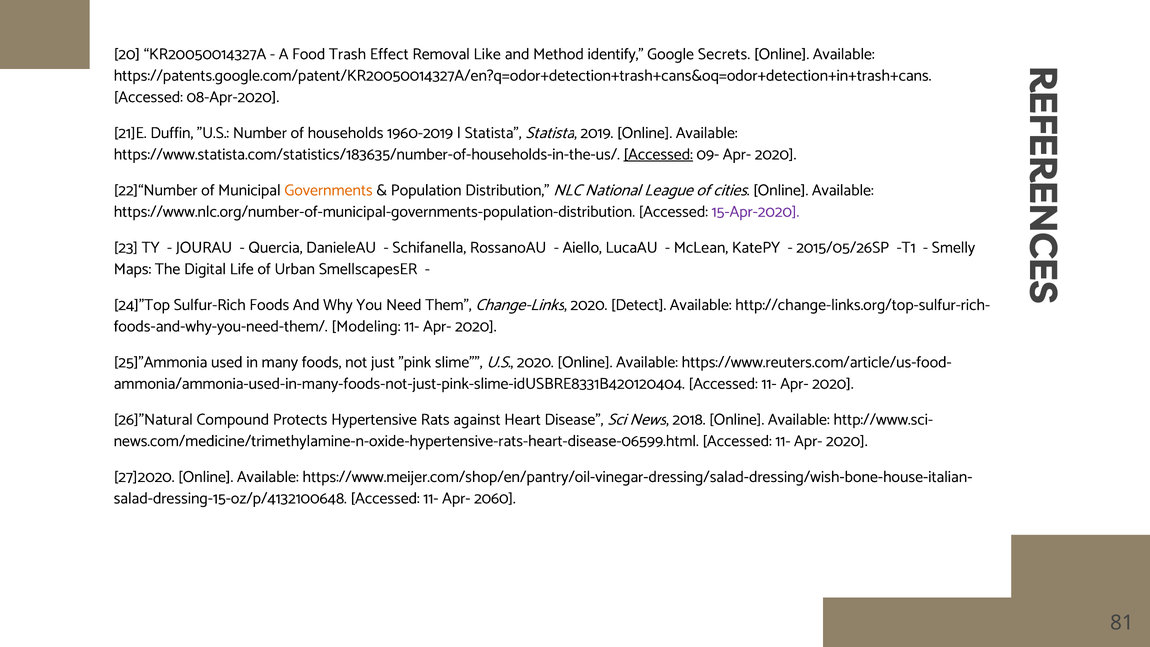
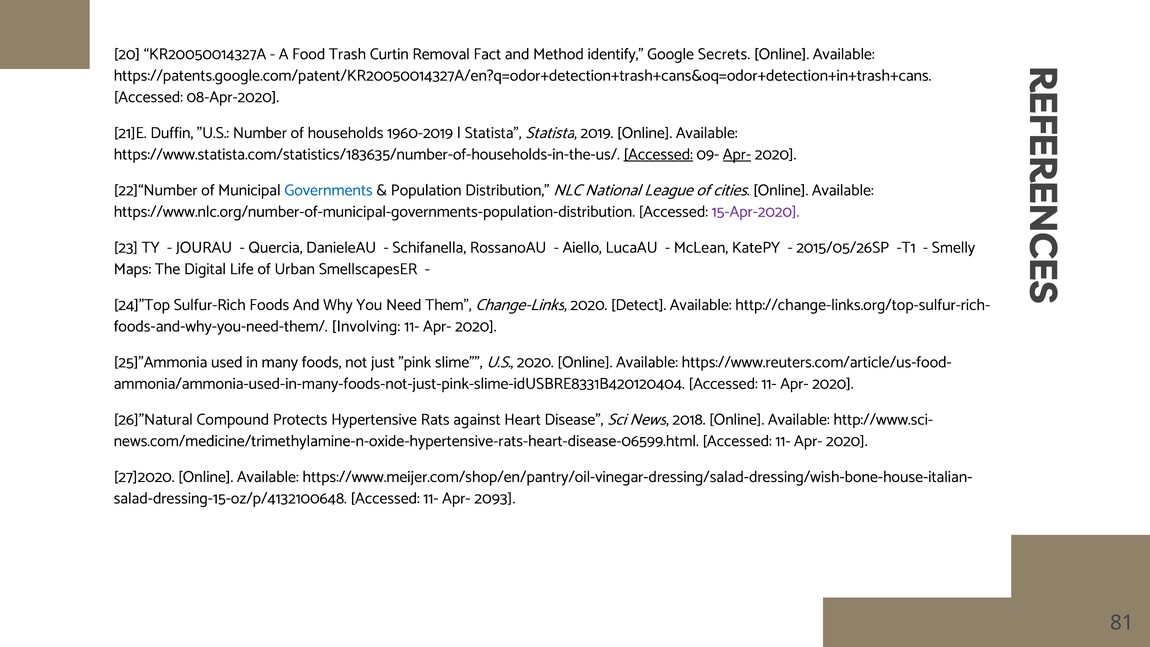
Effect: Effect -> Curtin
Like: Like -> Fact
Apr- at (737, 154) underline: none -> present
Governments colour: orange -> blue
Modeling: Modeling -> Involving
2060: 2060 -> 2093
